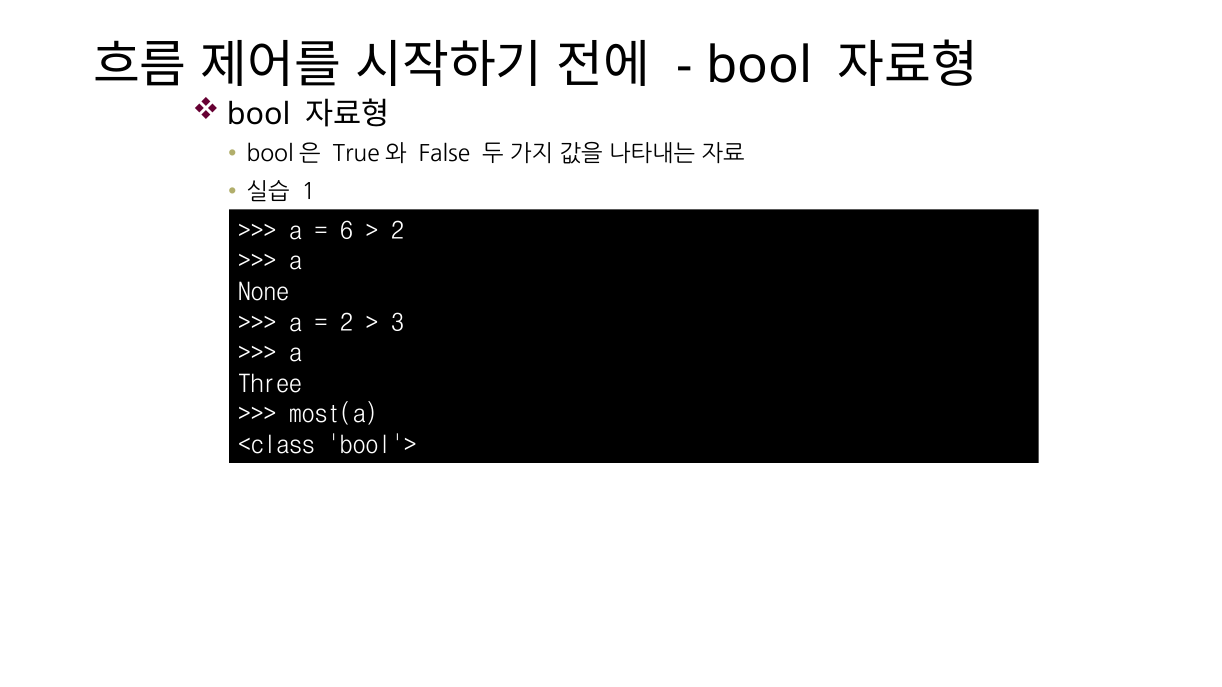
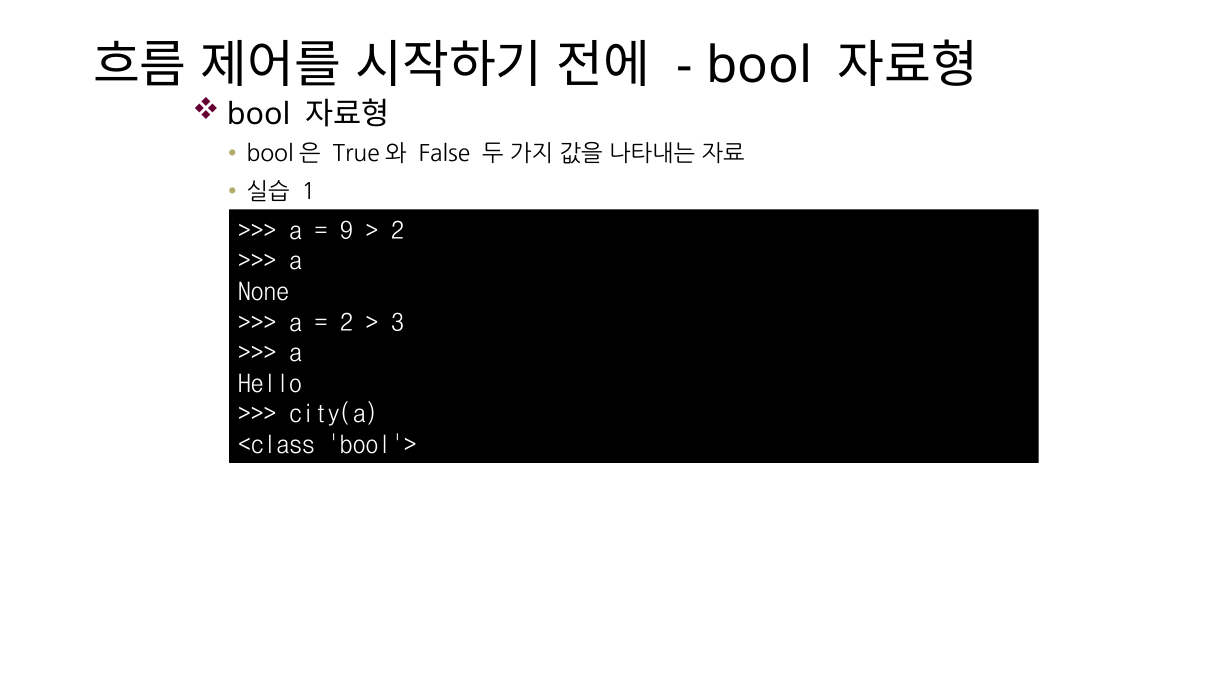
6: 6 -> 9
Three: Three -> Hello
most(a: most(a -> city(a
